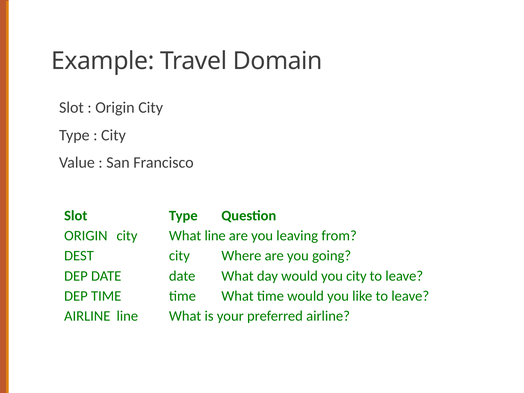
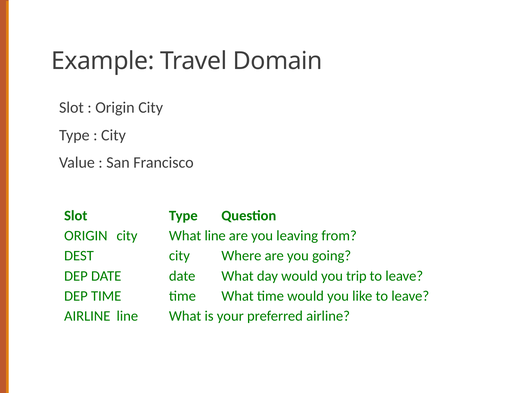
you city: city -> trip
